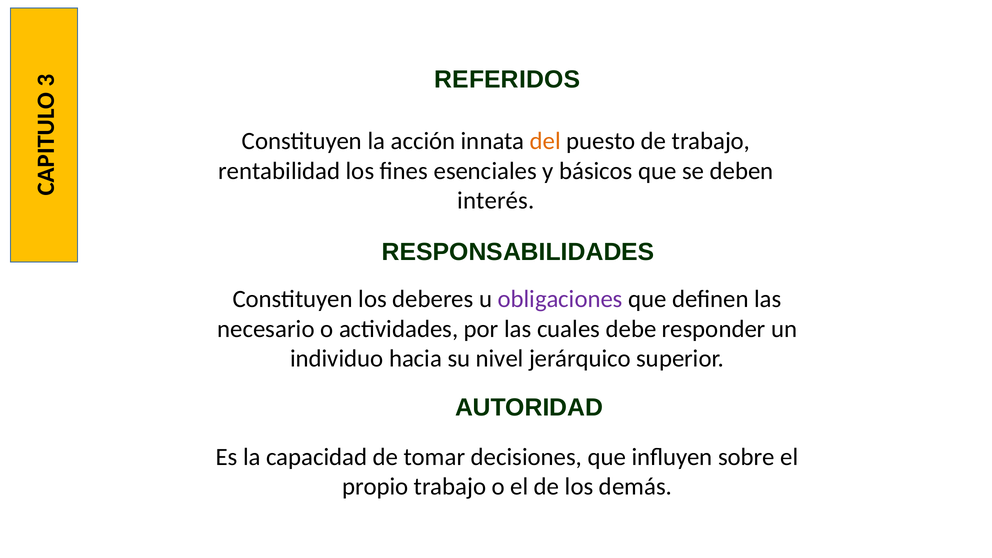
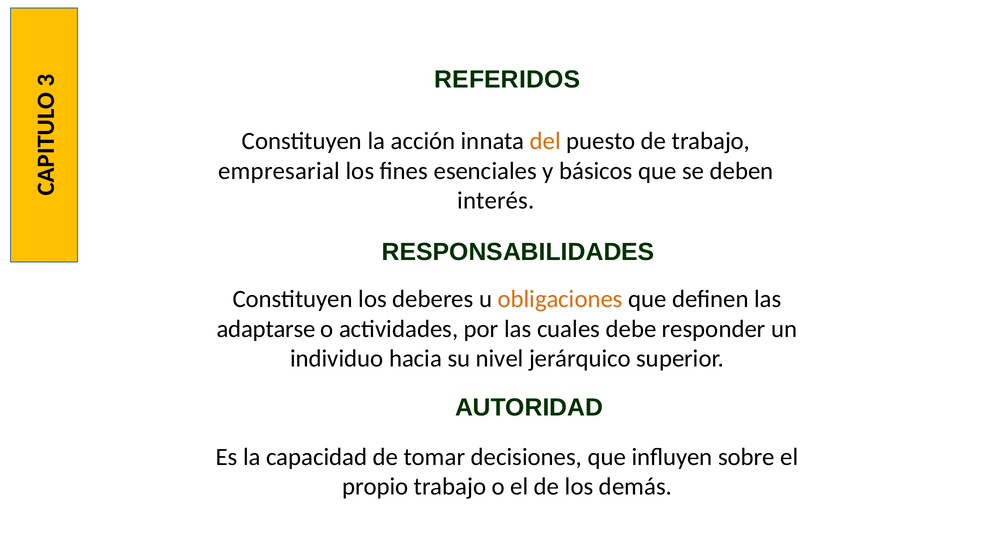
rentabilidad: rentabilidad -> empresarial
obligaciones colour: purple -> orange
necesario: necesario -> adaptarse
